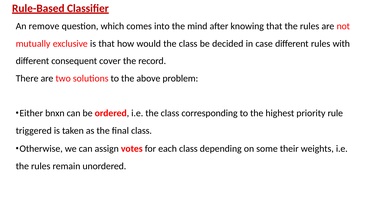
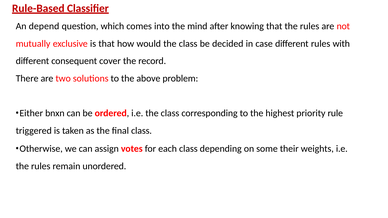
remove: remove -> depend
